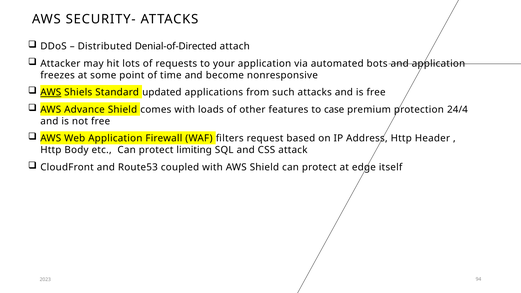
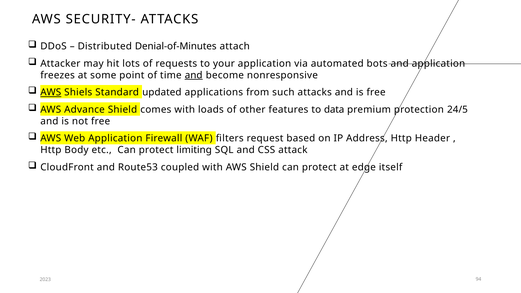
Denial-of-Directed: Denial-of-Directed -> Denial-of-Minutes
and at (194, 75) underline: none -> present
case: case -> data
24/4: 24/4 -> 24/5
